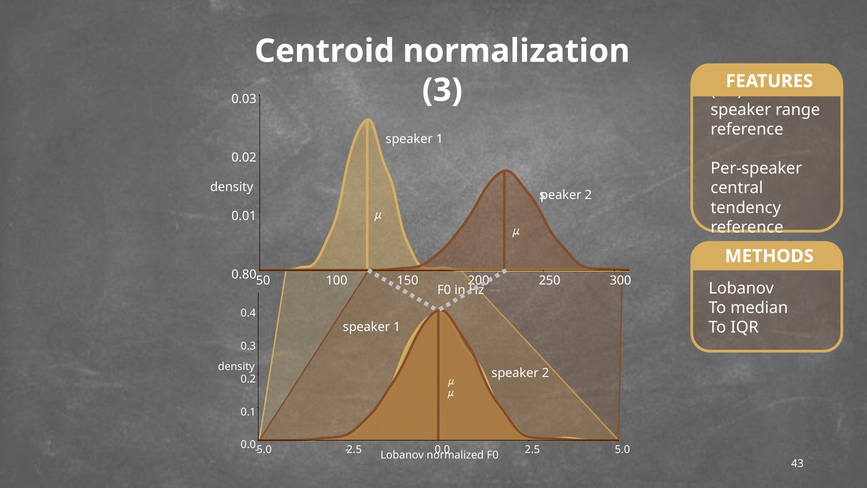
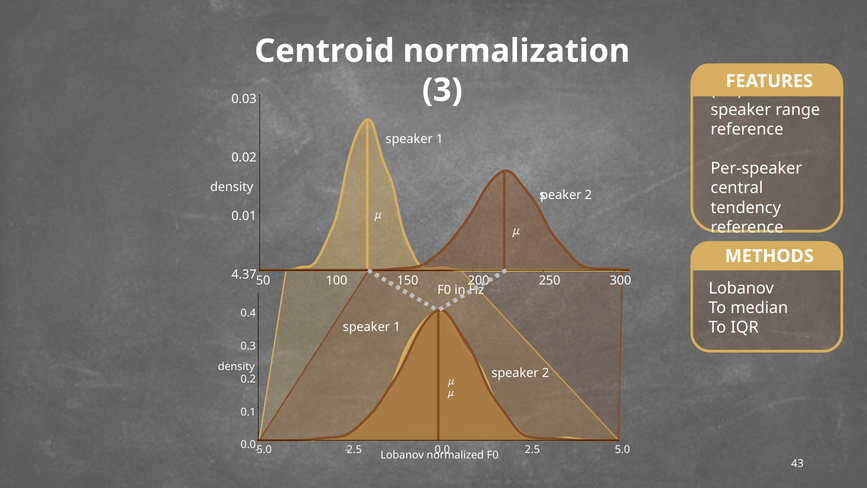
0.80: 0.80 -> 4.37
